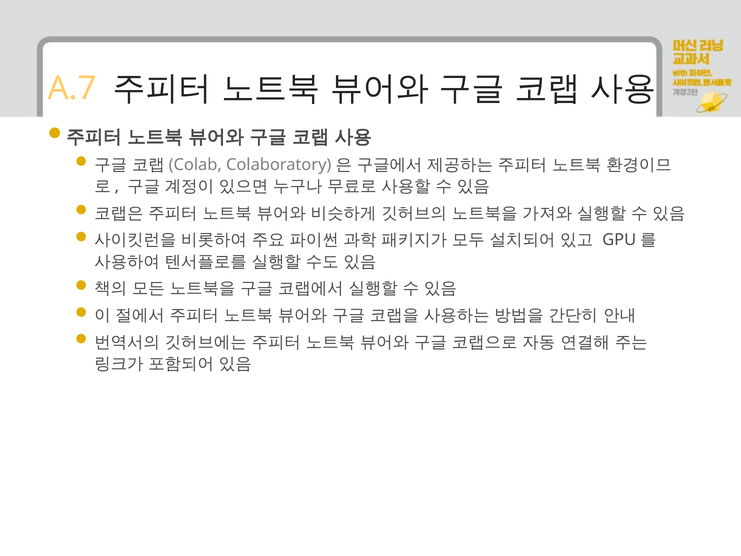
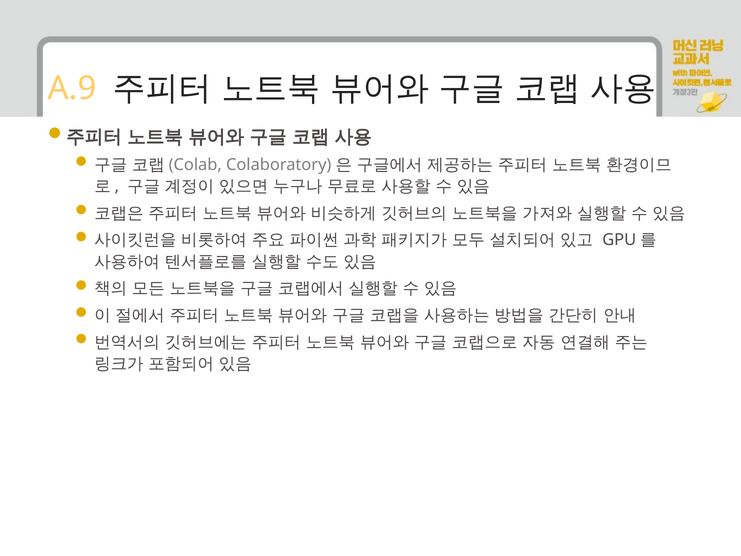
A.7: A.7 -> A.9
